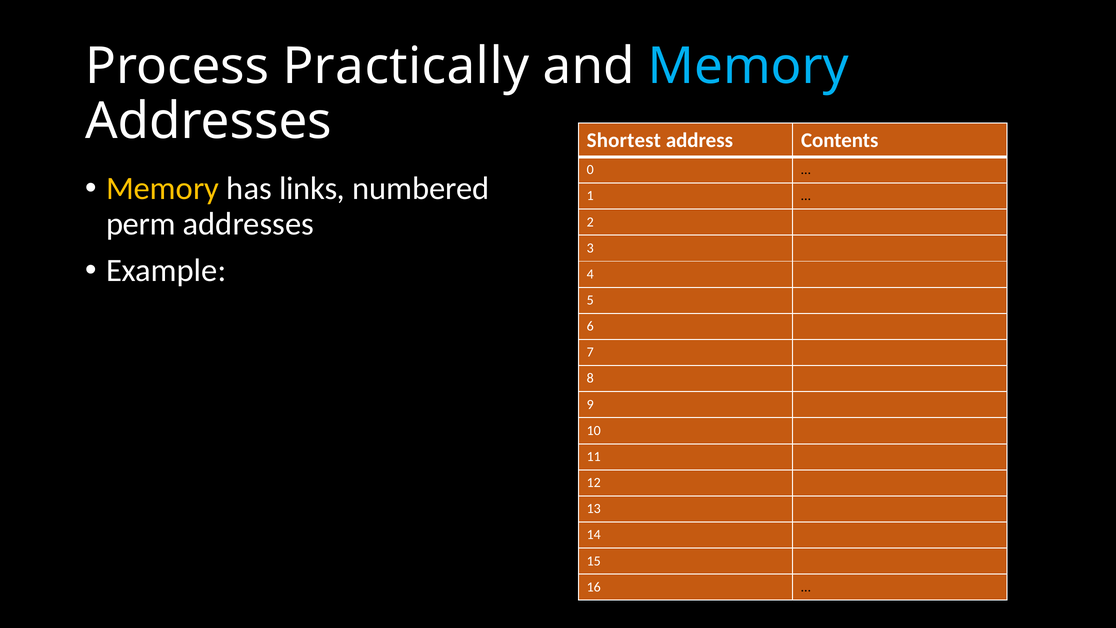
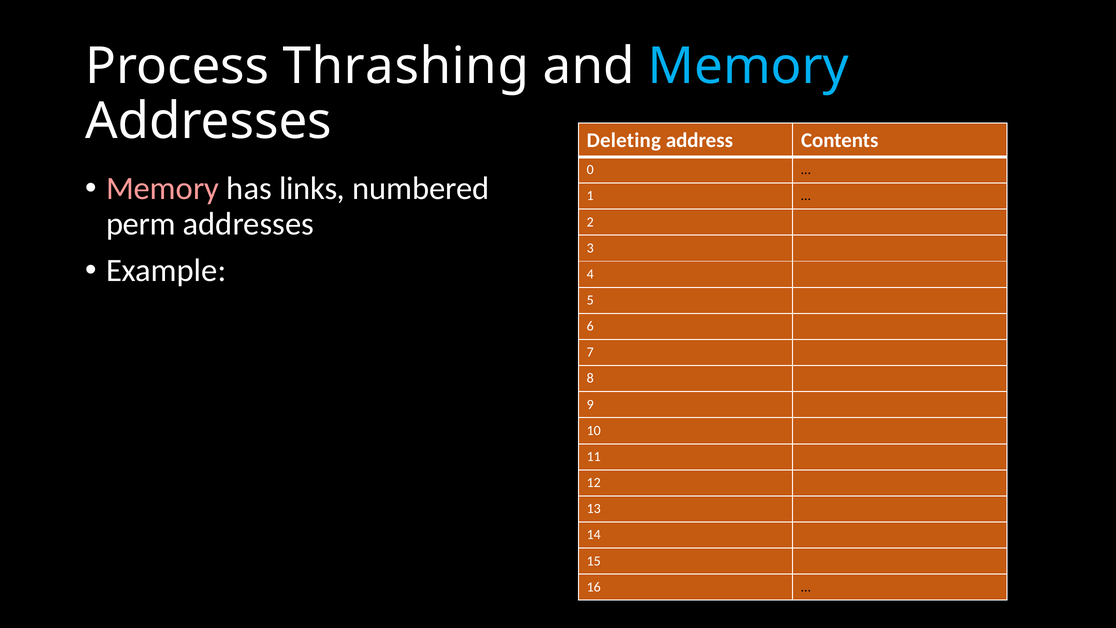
Practically: Practically -> Thrashing
Shortest: Shortest -> Deleting
Memory at (163, 189) colour: yellow -> pink
